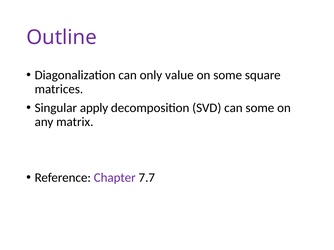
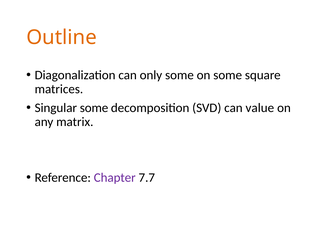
Outline colour: purple -> orange
only value: value -> some
Singular apply: apply -> some
can some: some -> value
